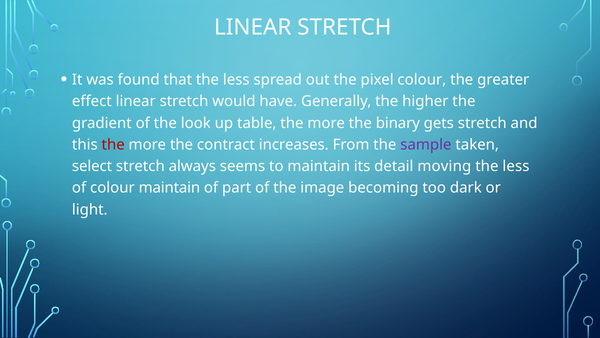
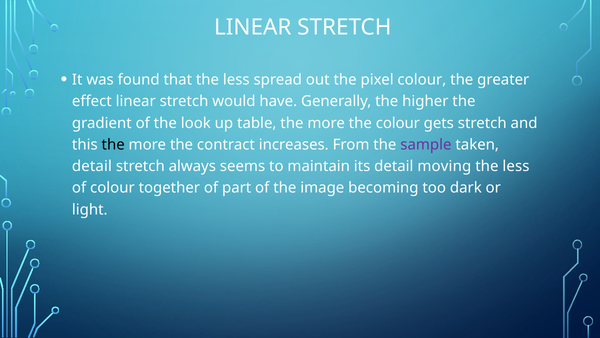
the binary: binary -> colour
the at (113, 145) colour: red -> black
select at (92, 166): select -> detail
colour maintain: maintain -> together
